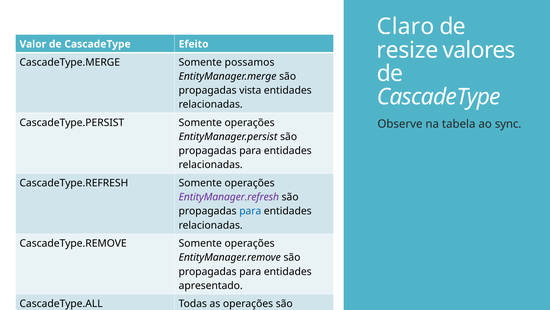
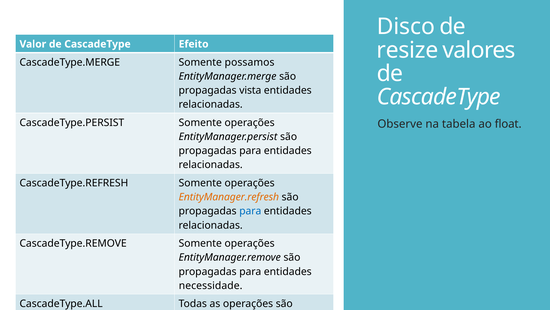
Claro: Claro -> Disco
sync: sync -> float
EntityManager.refresh colour: purple -> orange
apresentado: apresentado -> necessidade
